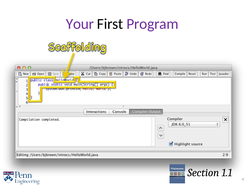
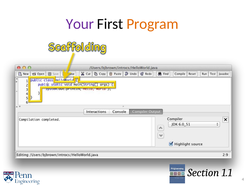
Program colour: purple -> orange
